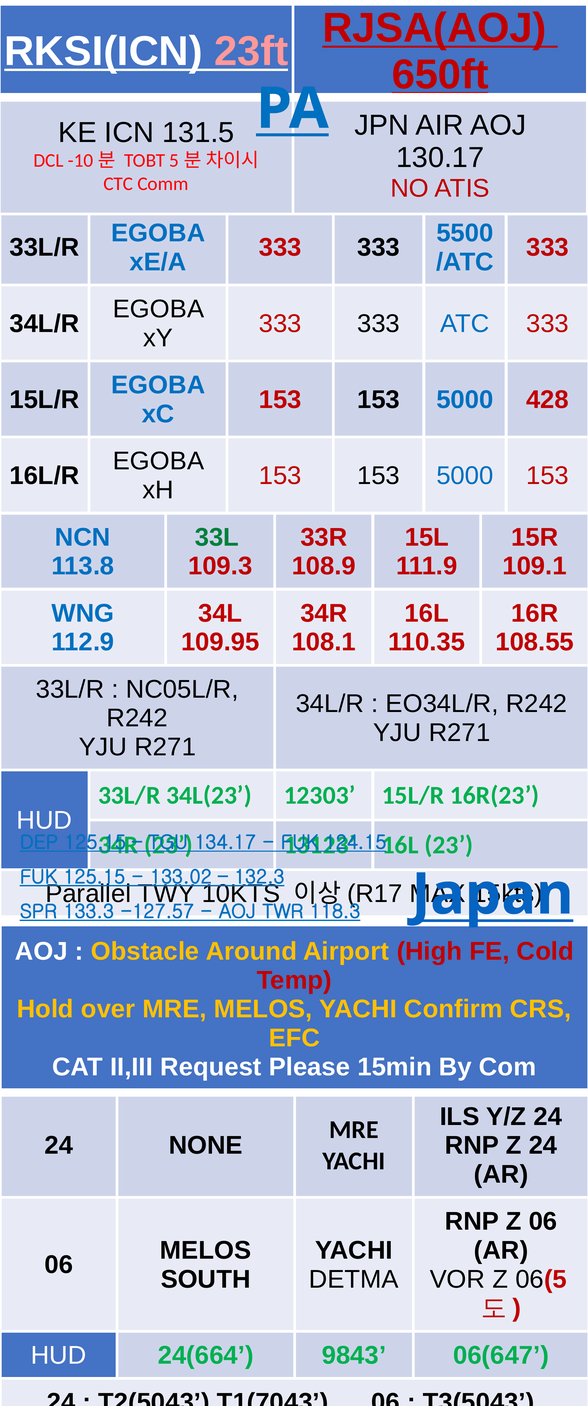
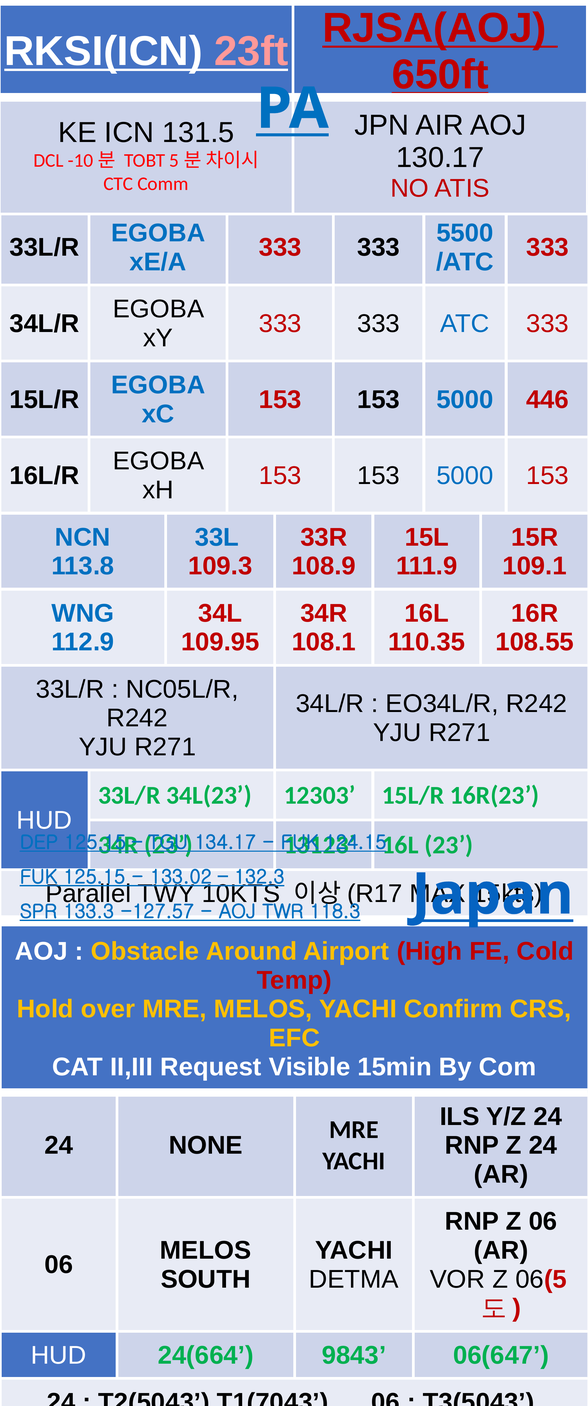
428: 428 -> 446
33L colour: green -> blue
Please: Please -> Visible
